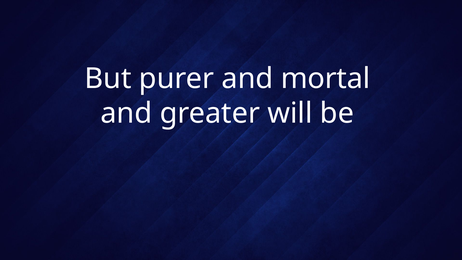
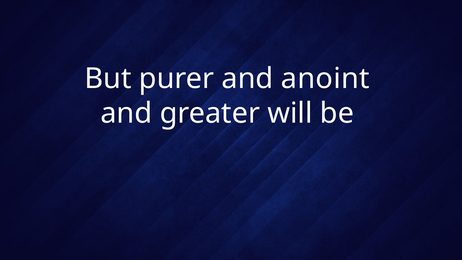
mortal: mortal -> anoint
